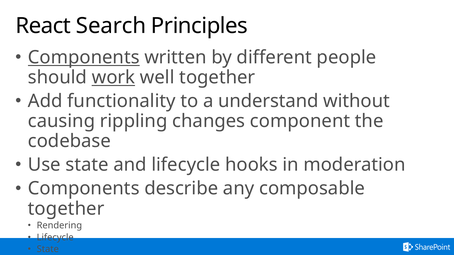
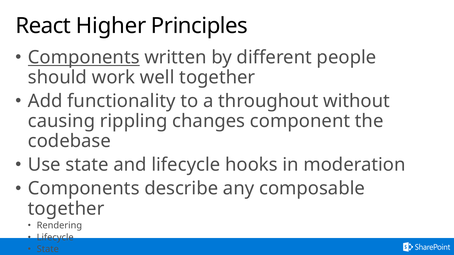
Search: Search -> Higher
work underline: present -> none
understand: understand -> throughout
